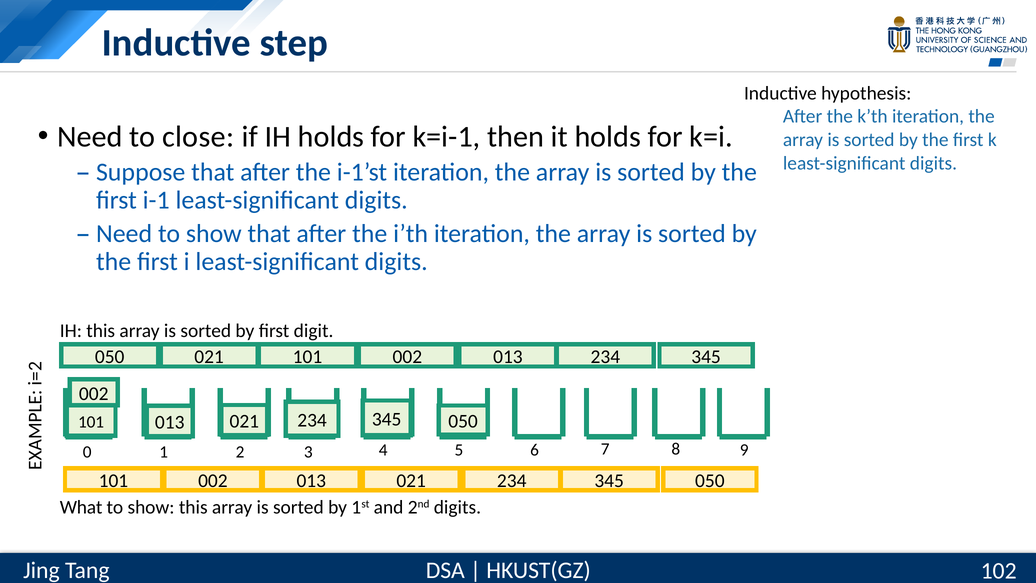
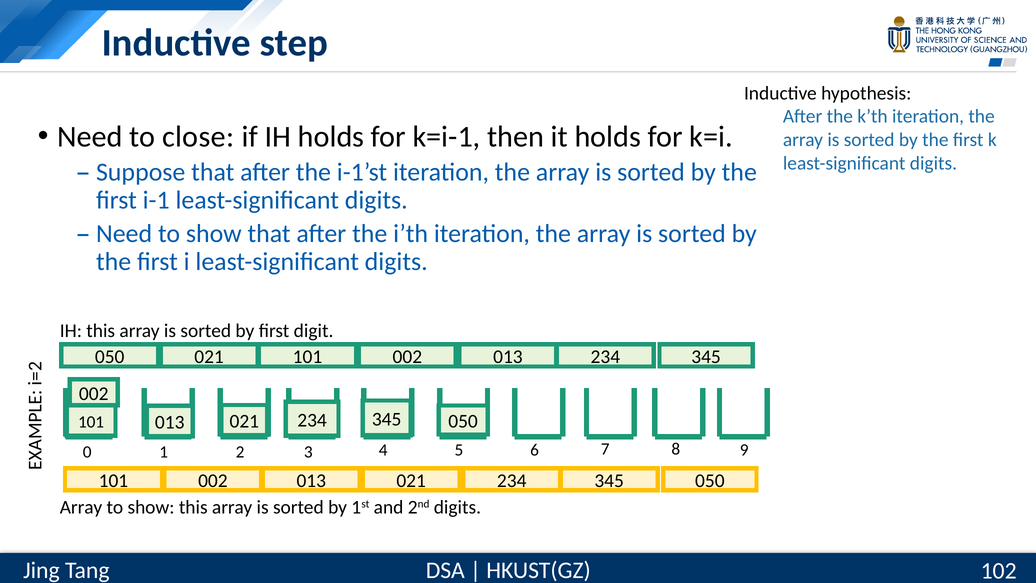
What at (81, 507): What -> Array
